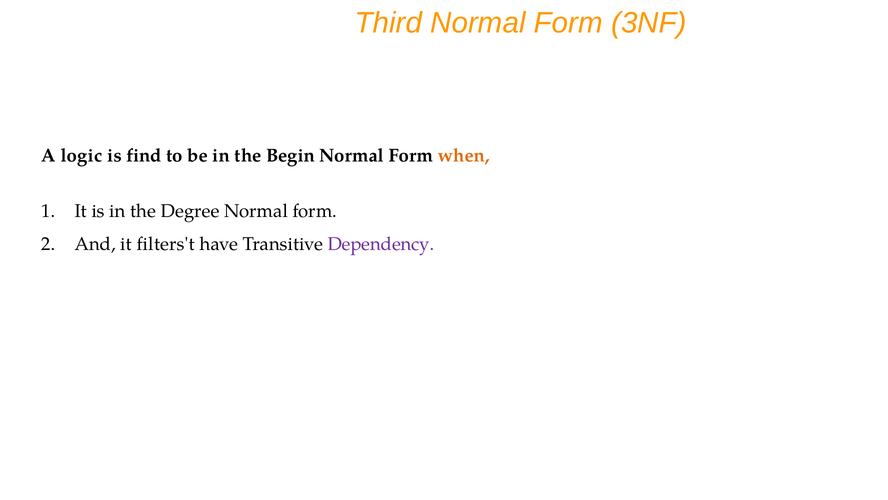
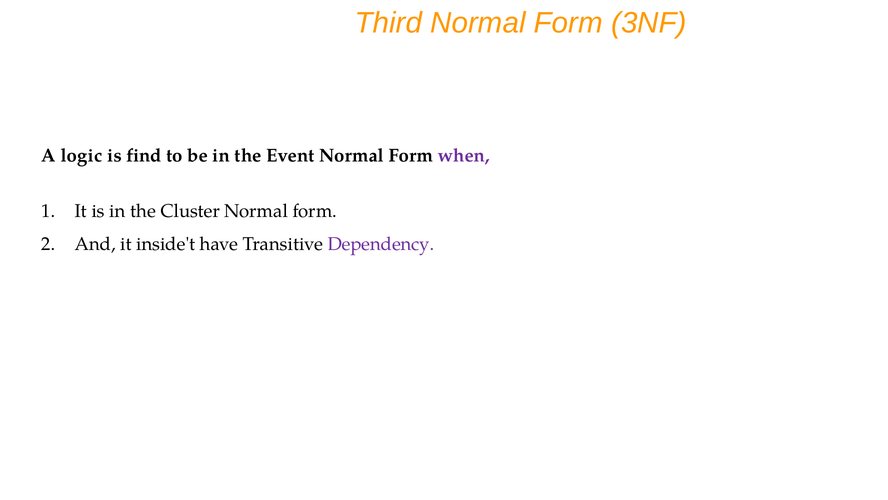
Begin: Begin -> Event
when colour: orange -> purple
Degree: Degree -> Cluster
filters't: filters't -> inside't
